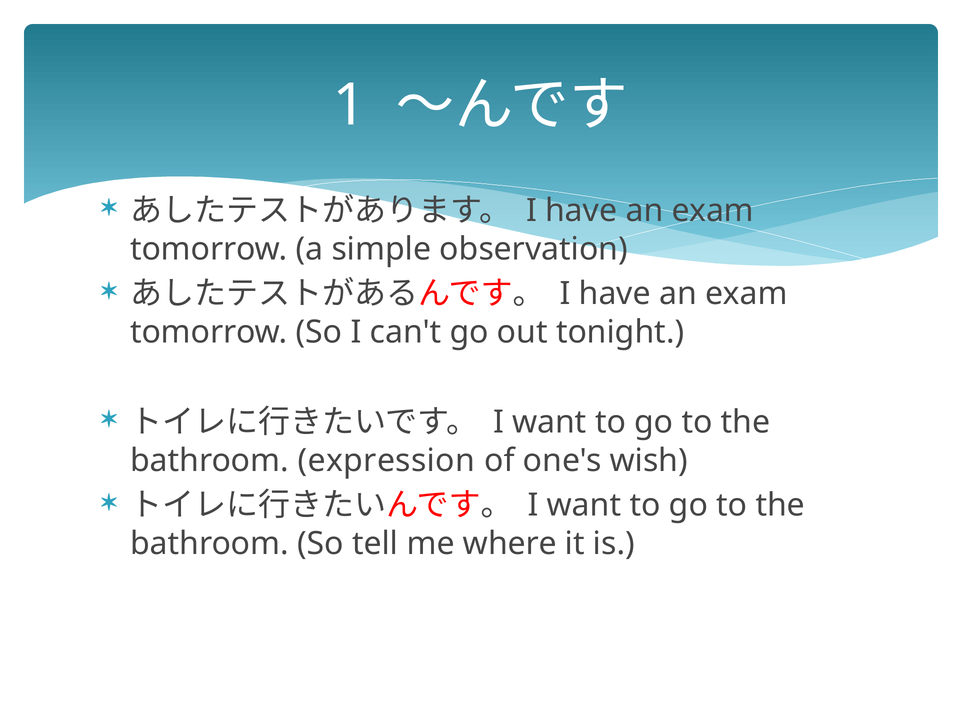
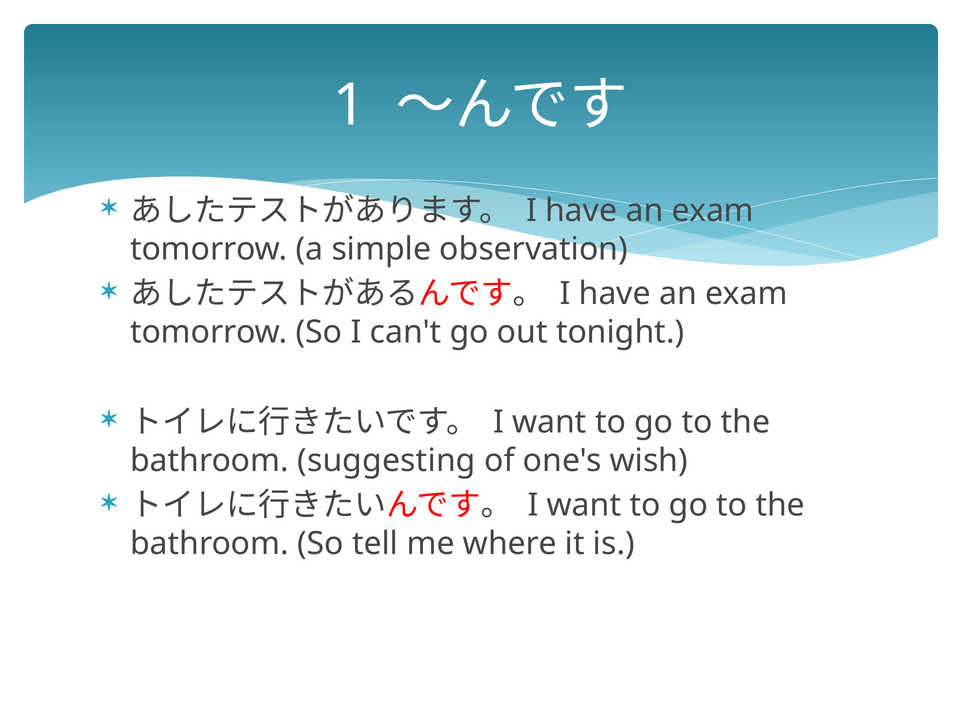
expression: expression -> suggesting
